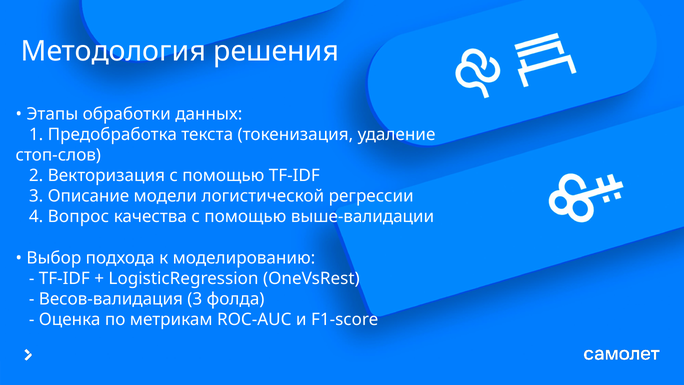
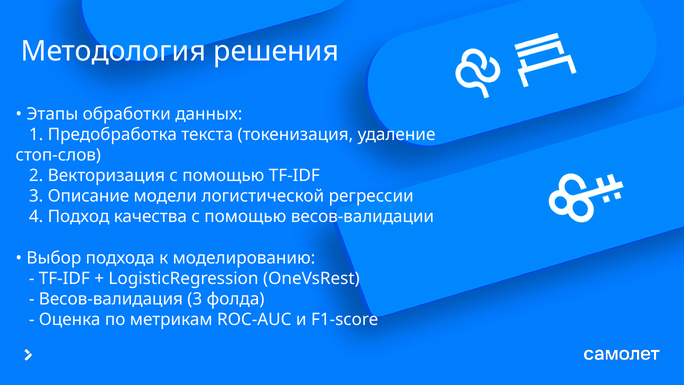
Вопрос: Вопрос -> Подход
выше-валидации: выше-валидации -> весов-валидации
